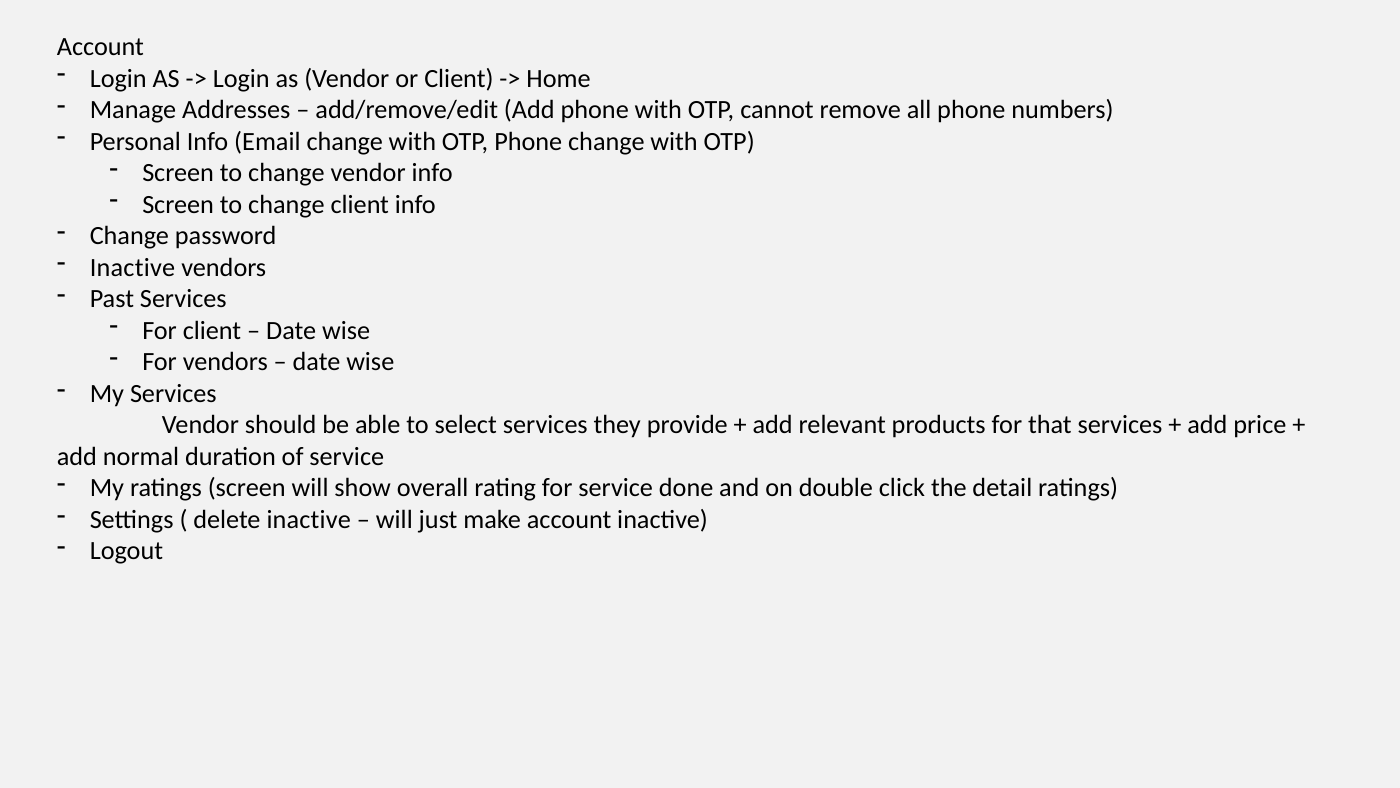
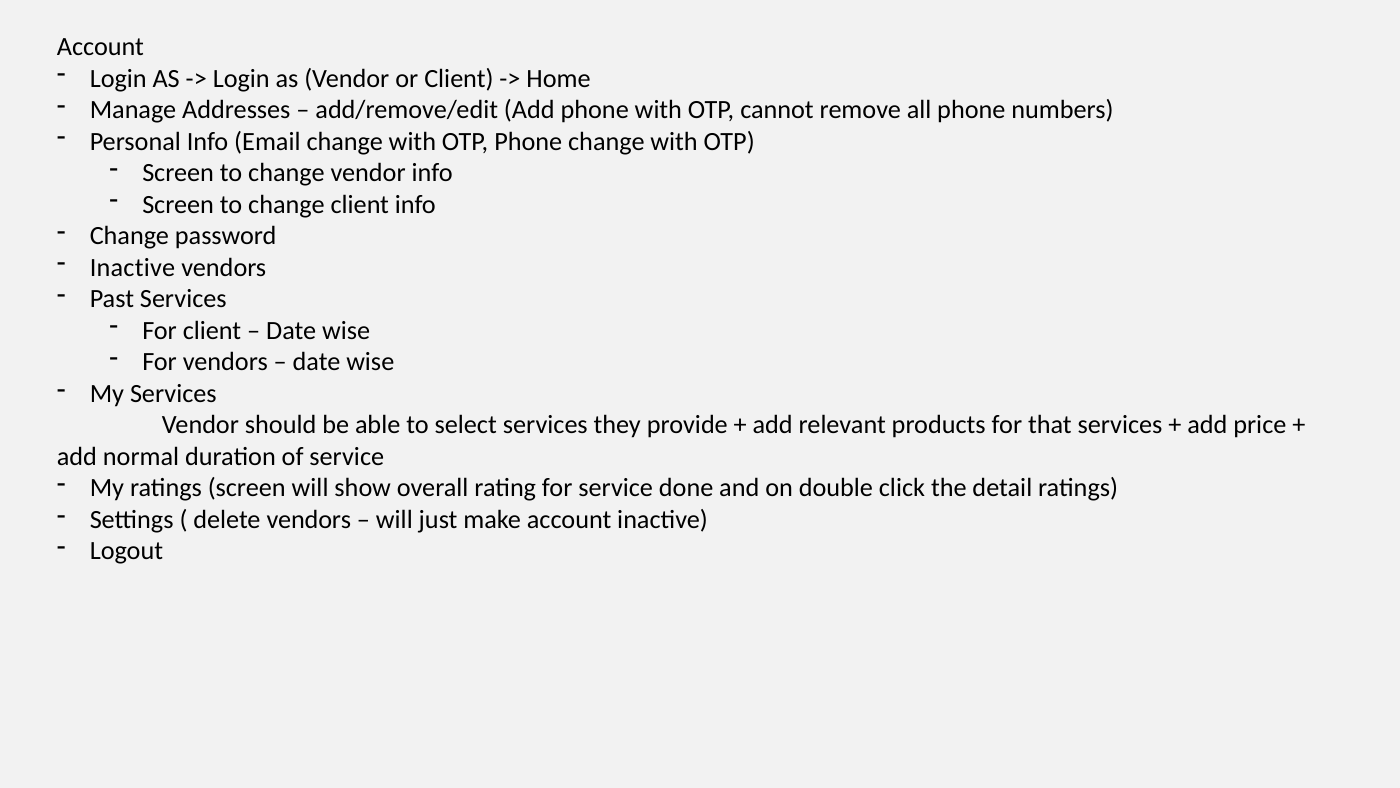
delete inactive: inactive -> vendors
